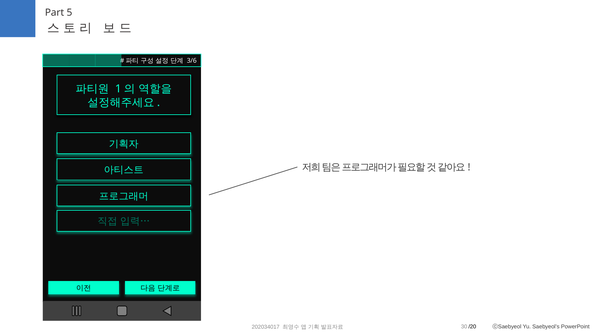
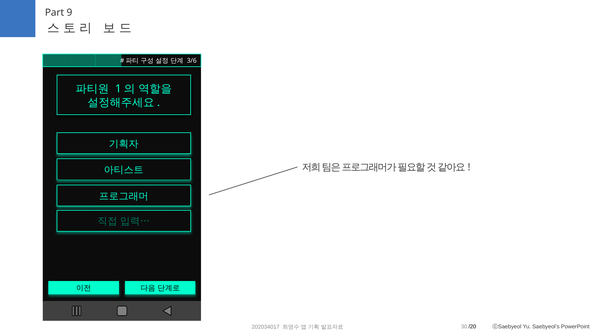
5: 5 -> 9
